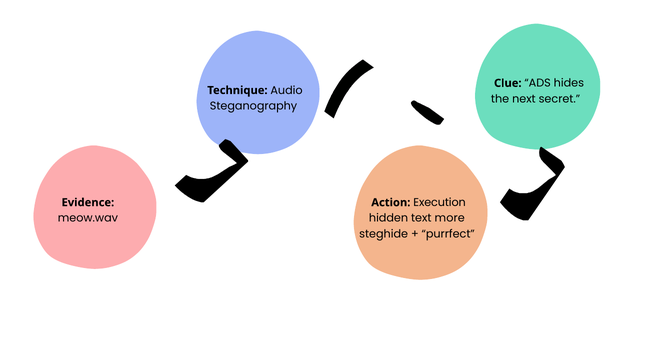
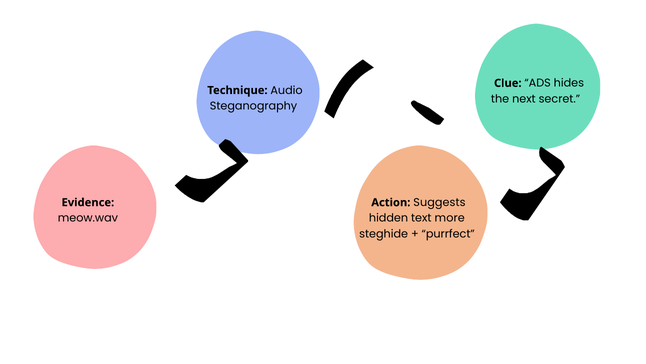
Execution: Execution -> Suggests
